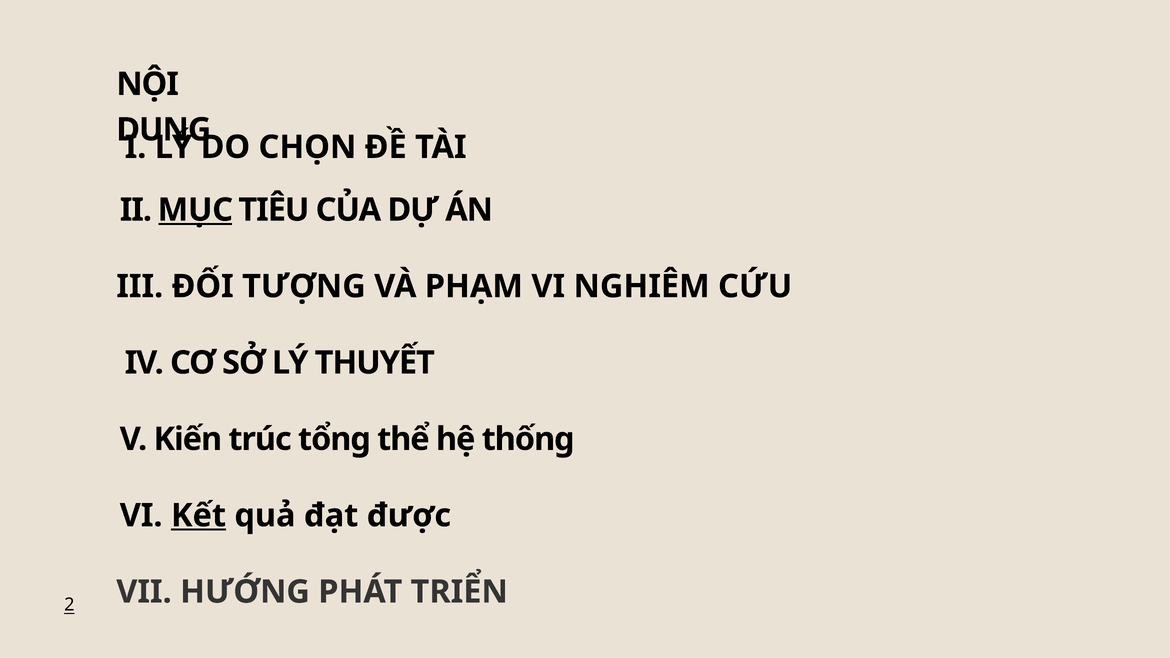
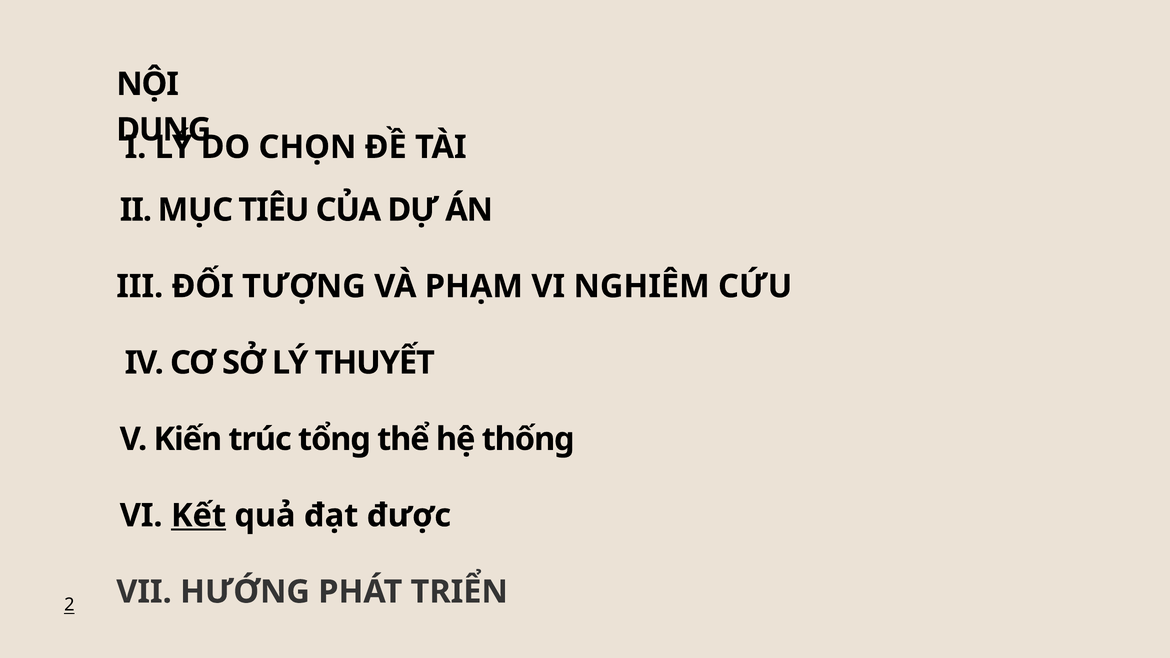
MỤC underline: present -> none
